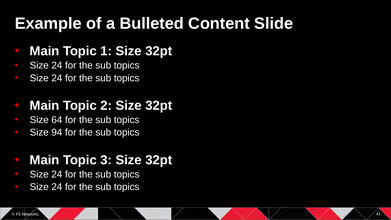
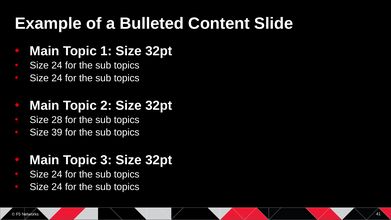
64: 64 -> 28
94: 94 -> 39
